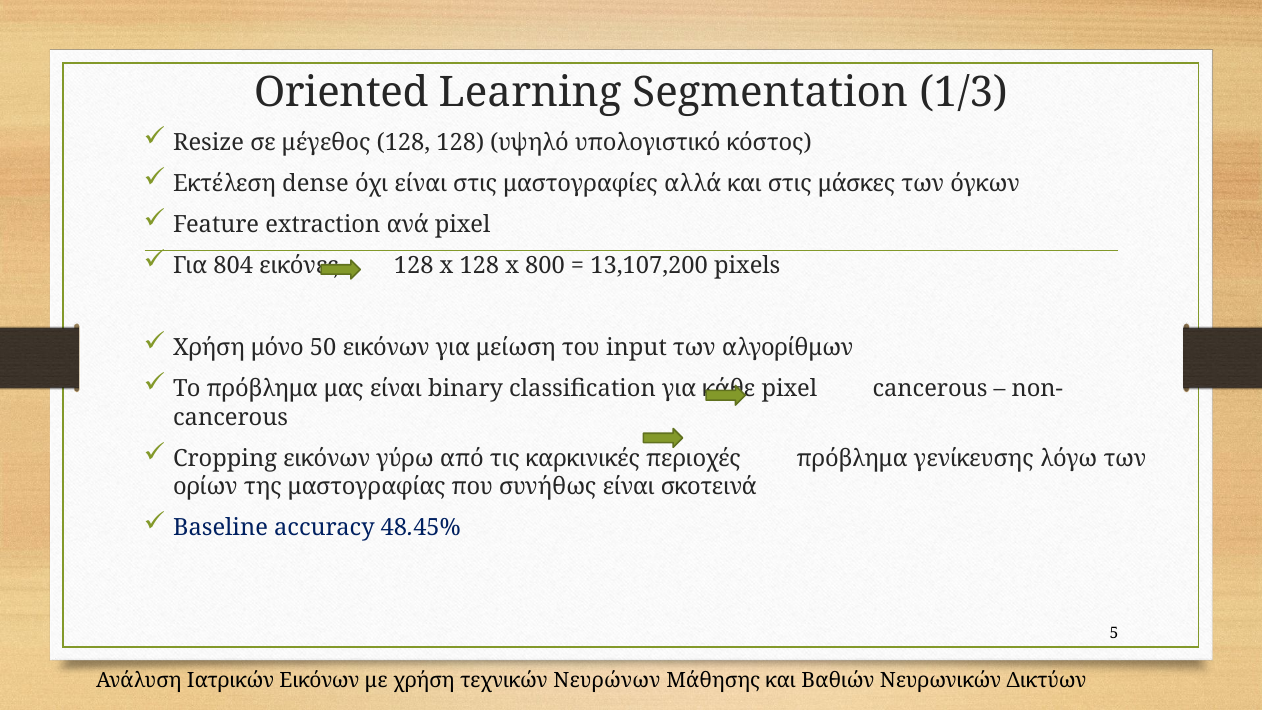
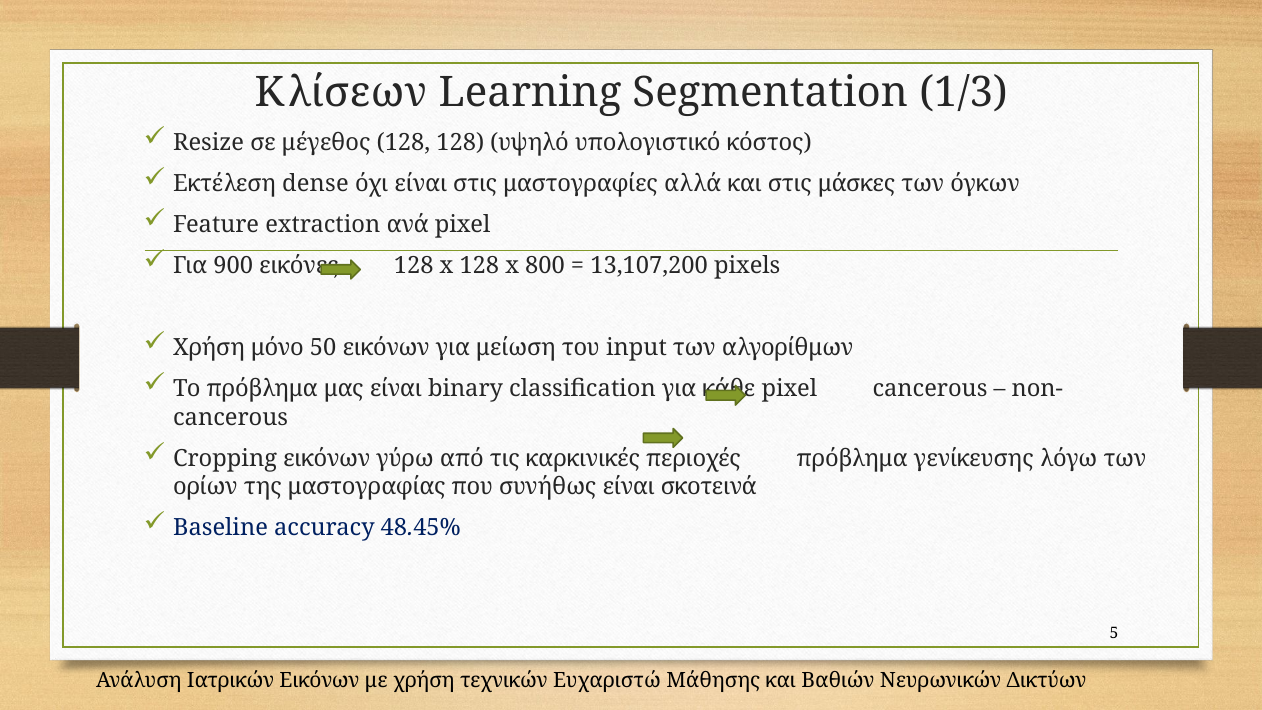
Oriented: Oriented -> Κλίσεων
804: 804 -> 900
Νευρώνων: Νευρώνων -> Ευχαριστώ
